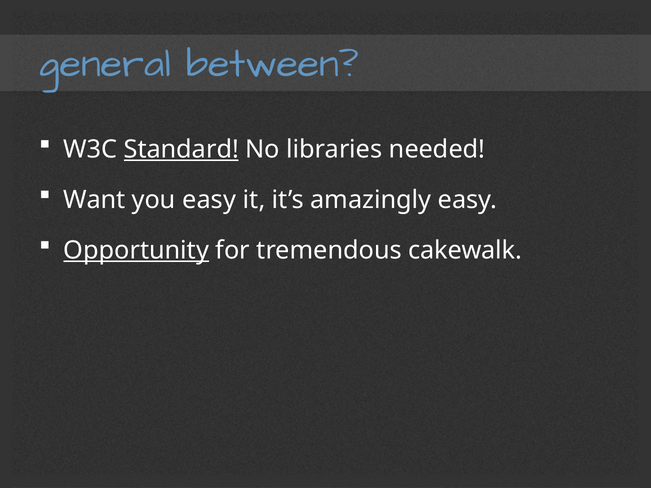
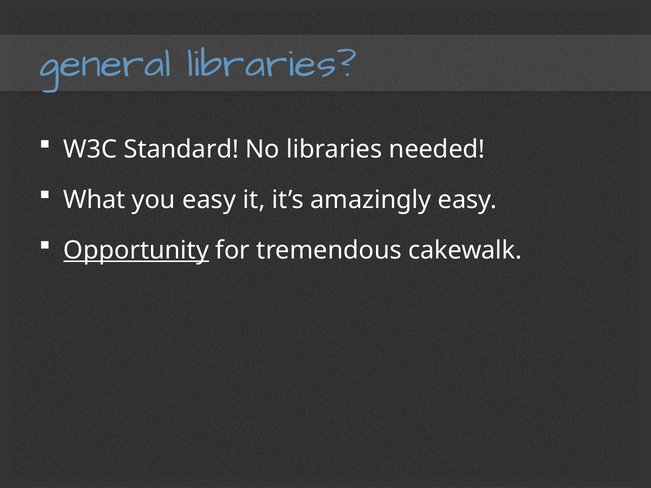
general between: between -> libraries
Standard underline: present -> none
Want: Want -> What
